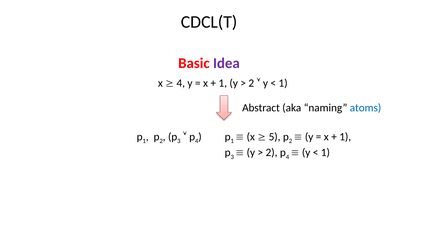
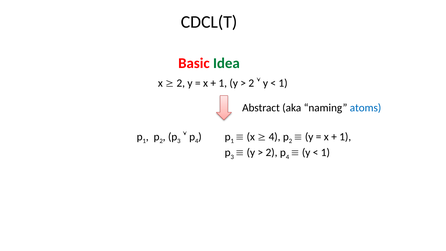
Idea colour: purple -> green
4 at (181, 83): 4 -> 2
5 at (275, 137): 5 -> 4
